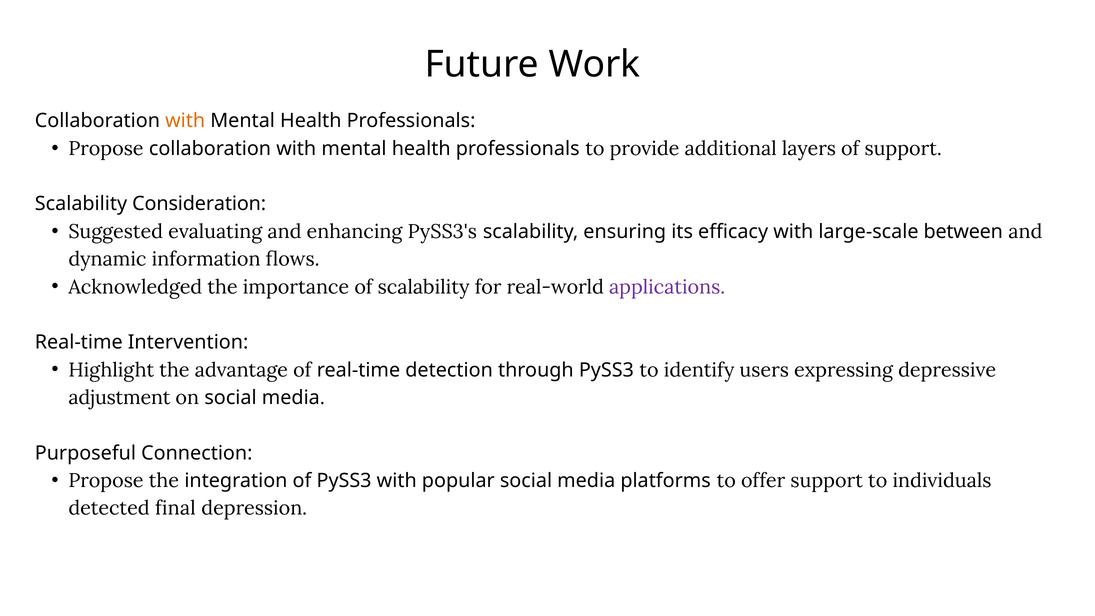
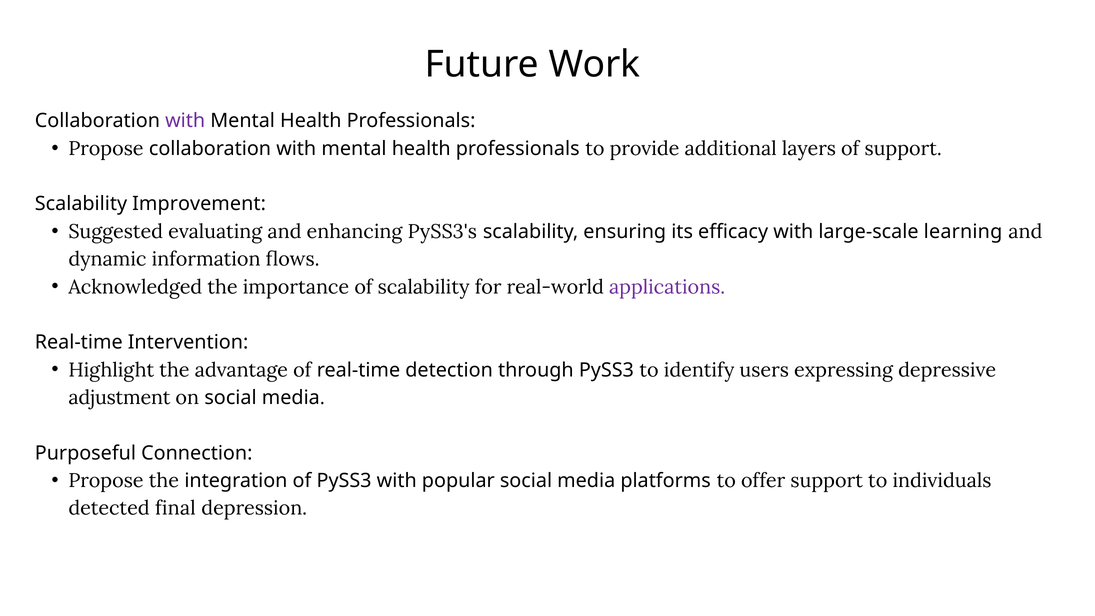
with at (185, 121) colour: orange -> purple
Consideration: Consideration -> Improvement
between: between -> learning
